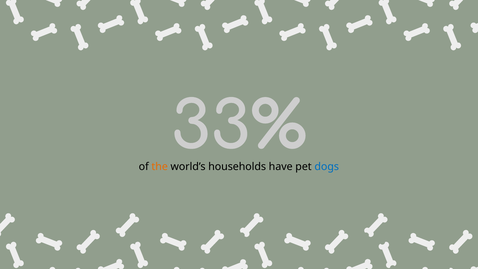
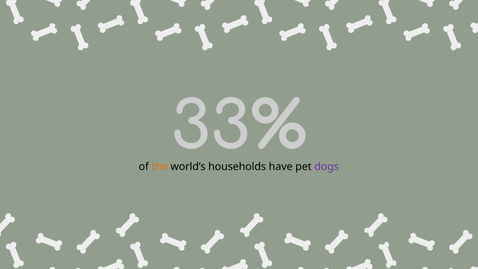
dogs colour: blue -> purple
